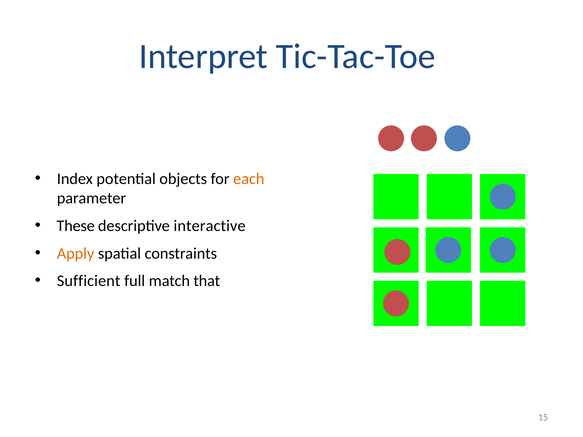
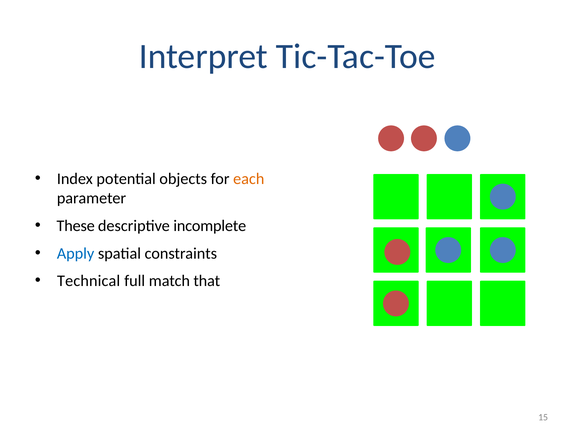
interactive: interactive -> incomplete
Apply colour: orange -> blue
Sufficient: Sufficient -> Technical
